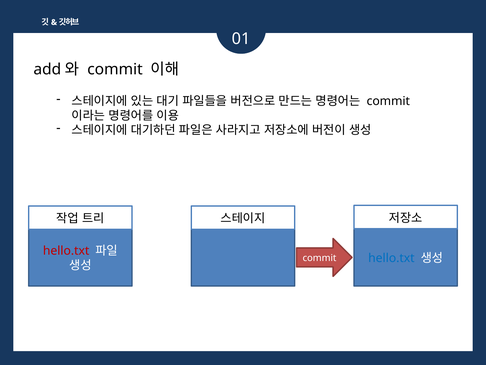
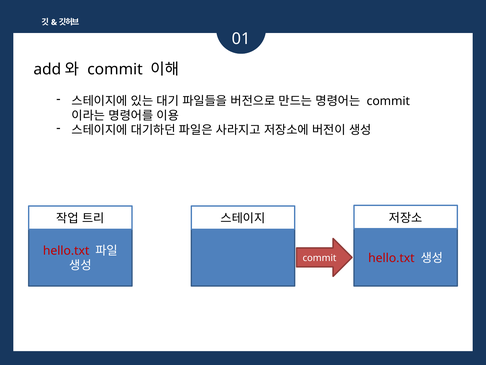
hello.txt at (391, 258) colour: blue -> red
